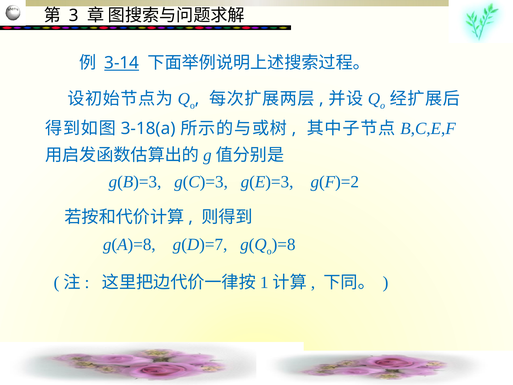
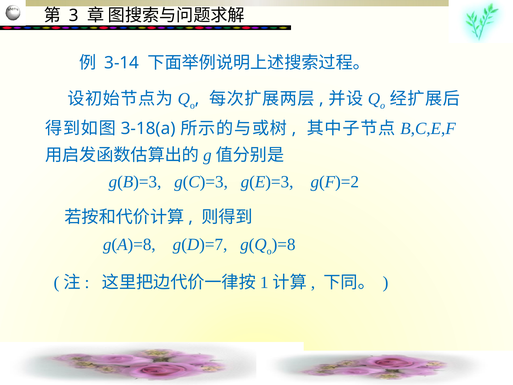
3-14 underline: present -> none
